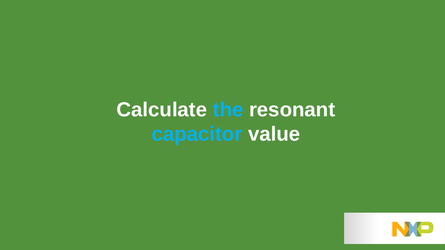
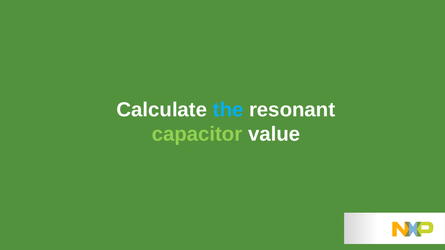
capacitor colour: light blue -> light green
